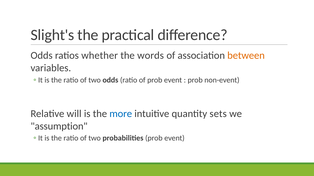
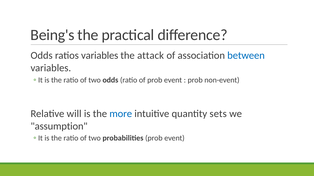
Slight's: Slight's -> Being's
ratios whether: whether -> variables
words: words -> attack
between colour: orange -> blue
